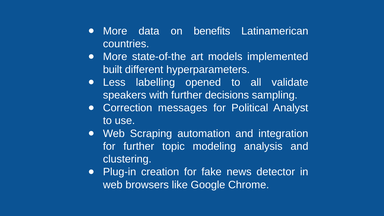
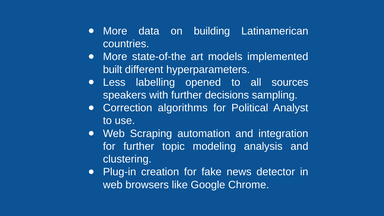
benefits: benefits -> building
validate: validate -> sources
messages: messages -> algorithms
